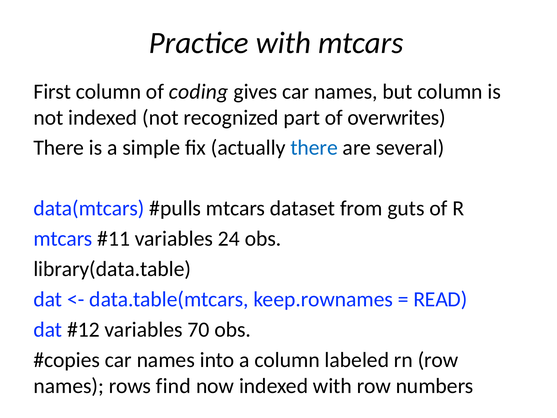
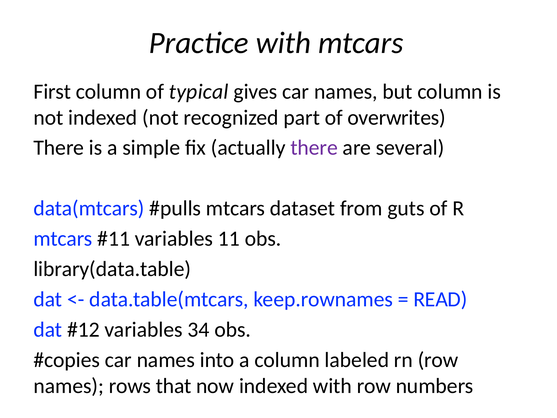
coding: coding -> typical
there at (314, 148) colour: blue -> purple
24: 24 -> 11
70: 70 -> 34
find: find -> that
